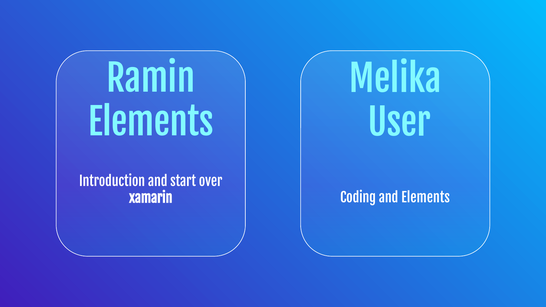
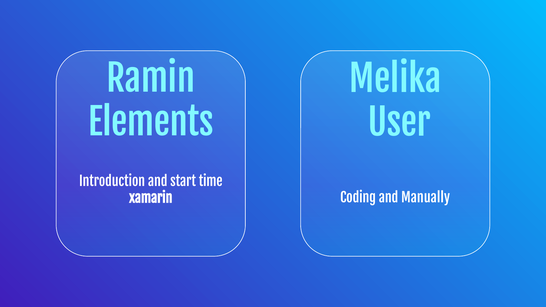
over: over -> time
and Elements: Elements -> Manually
